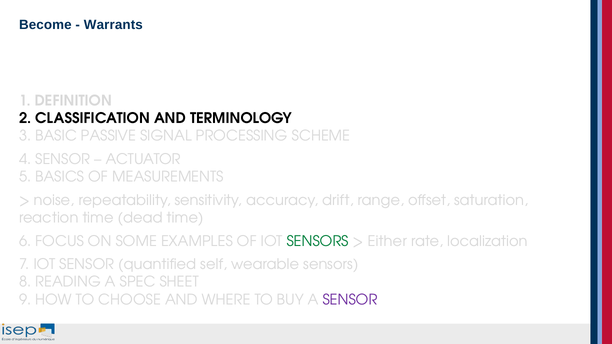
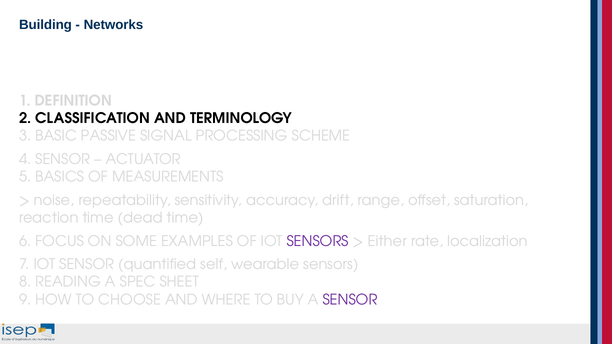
Become: Become -> Building
Warrants: Warrants -> Networks
SENSORS at (318, 241) colour: green -> purple
